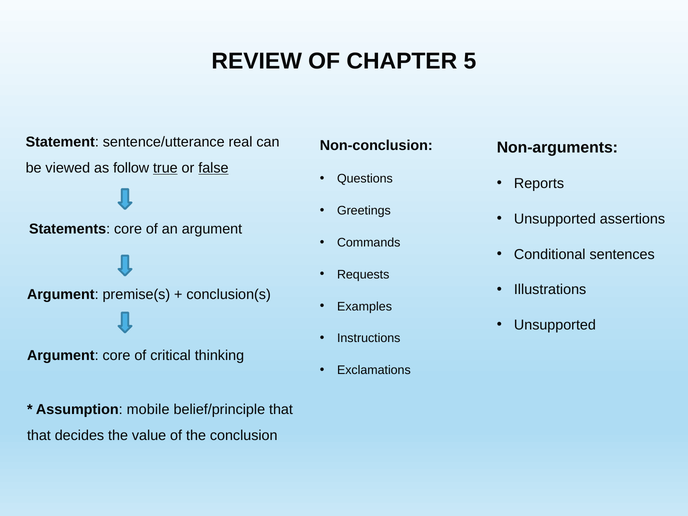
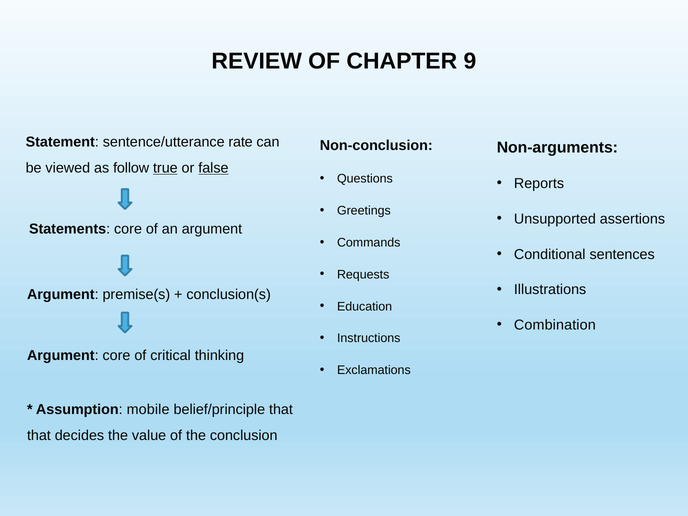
5: 5 -> 9
real: real -> rate
Examples: Examples -> Education
Unsupported at (555, 325): Unsupported -> Combination
